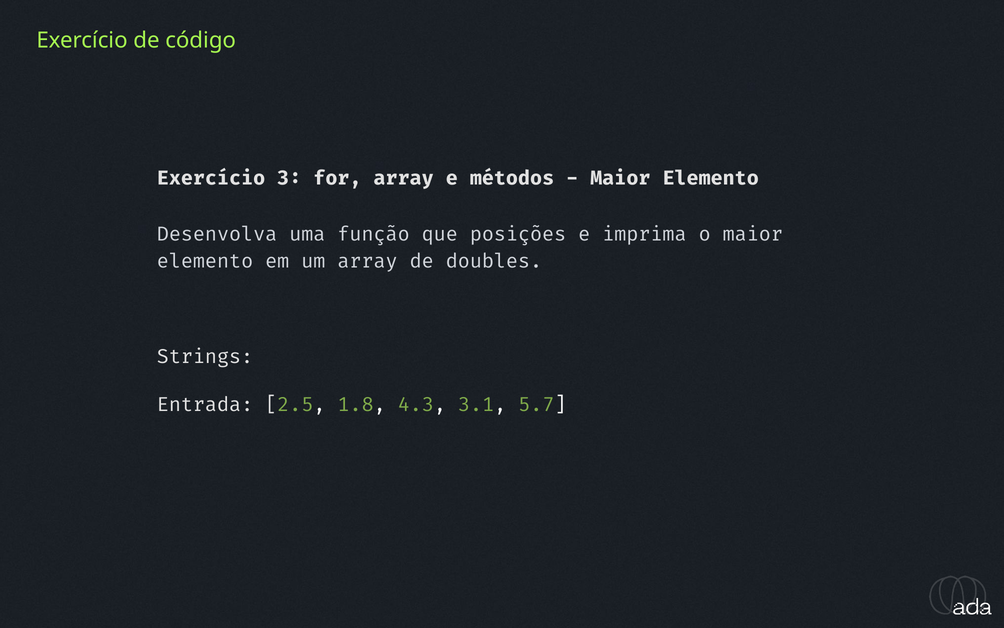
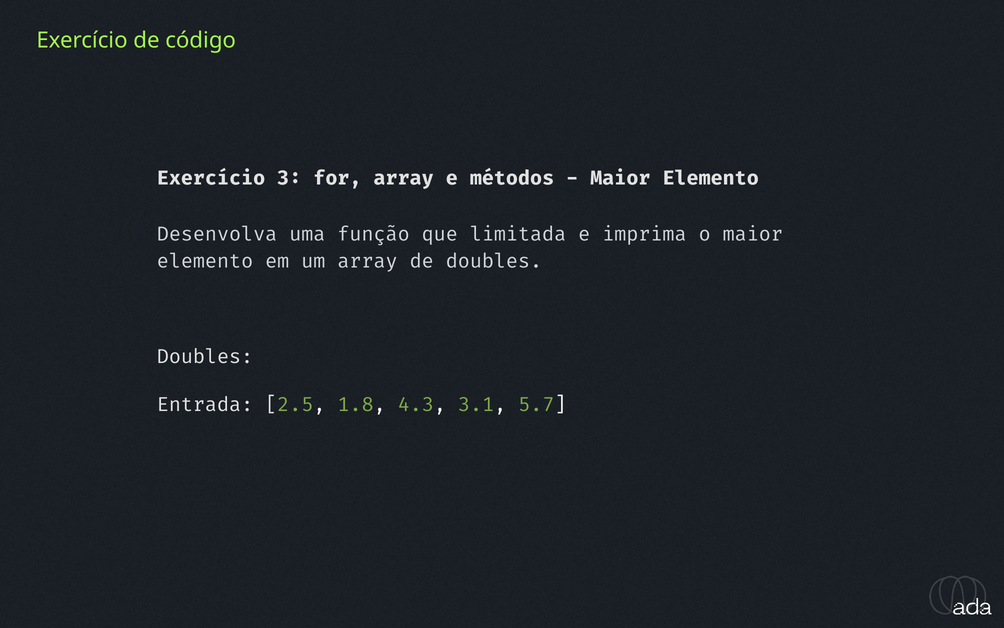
posições: posições -> limitada
Strings at (205, 357): Strings -> Doubles
